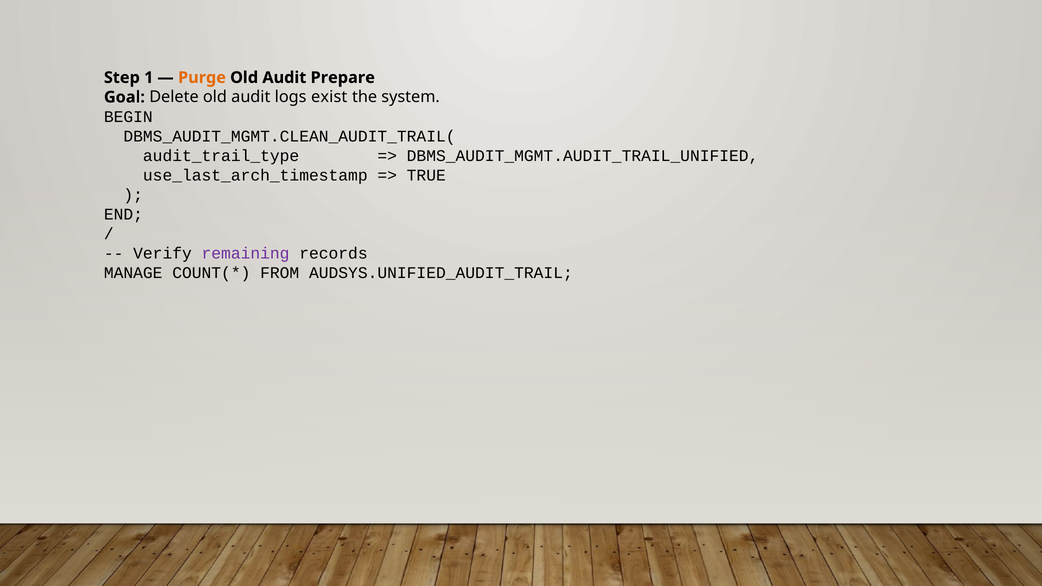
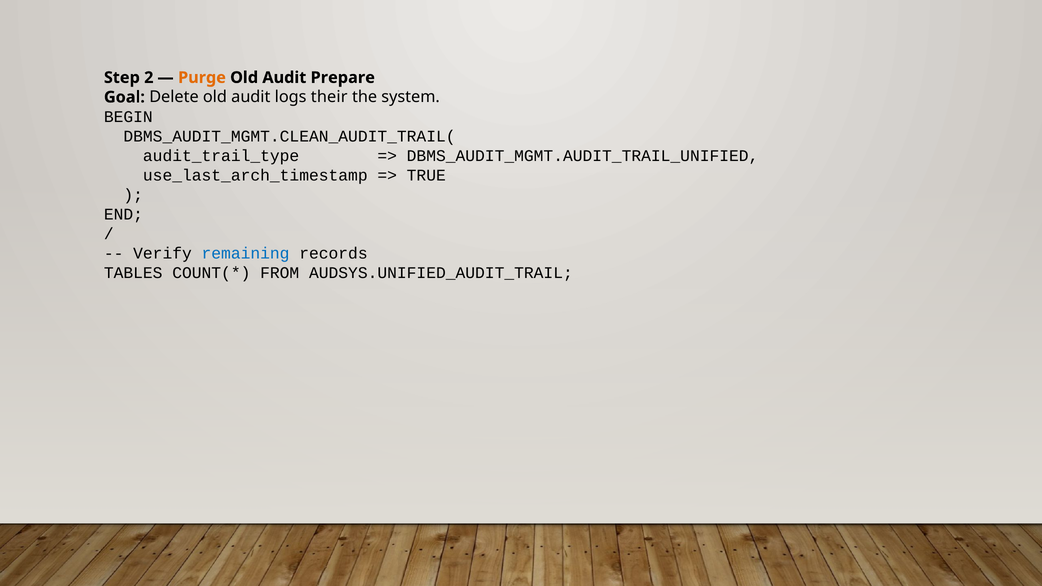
1: 1 -> 2
exist: exist -> their
remaining colour: purple -> blue
MANAGE: MANAGE -> TABLES
